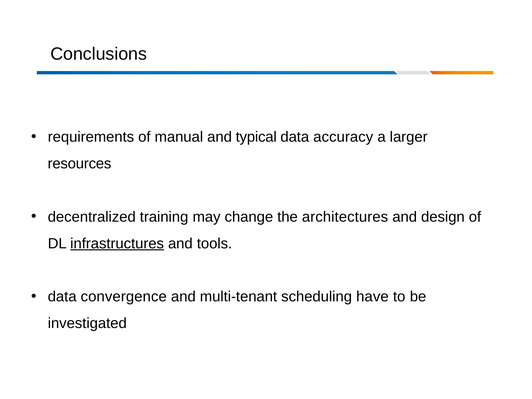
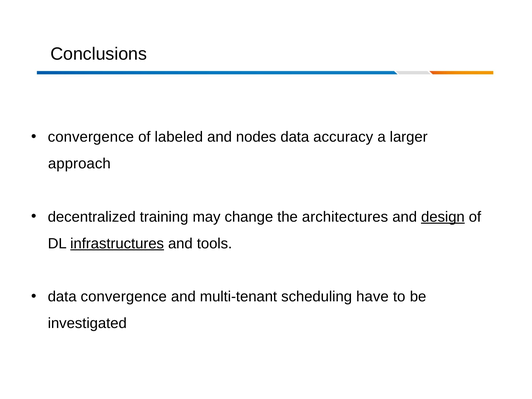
requirements at (91, 137): requirements -> convergence
manual: manual -> labeled
typical: typical -> nodes
resources: resources -> approach
design underline: none -> present
